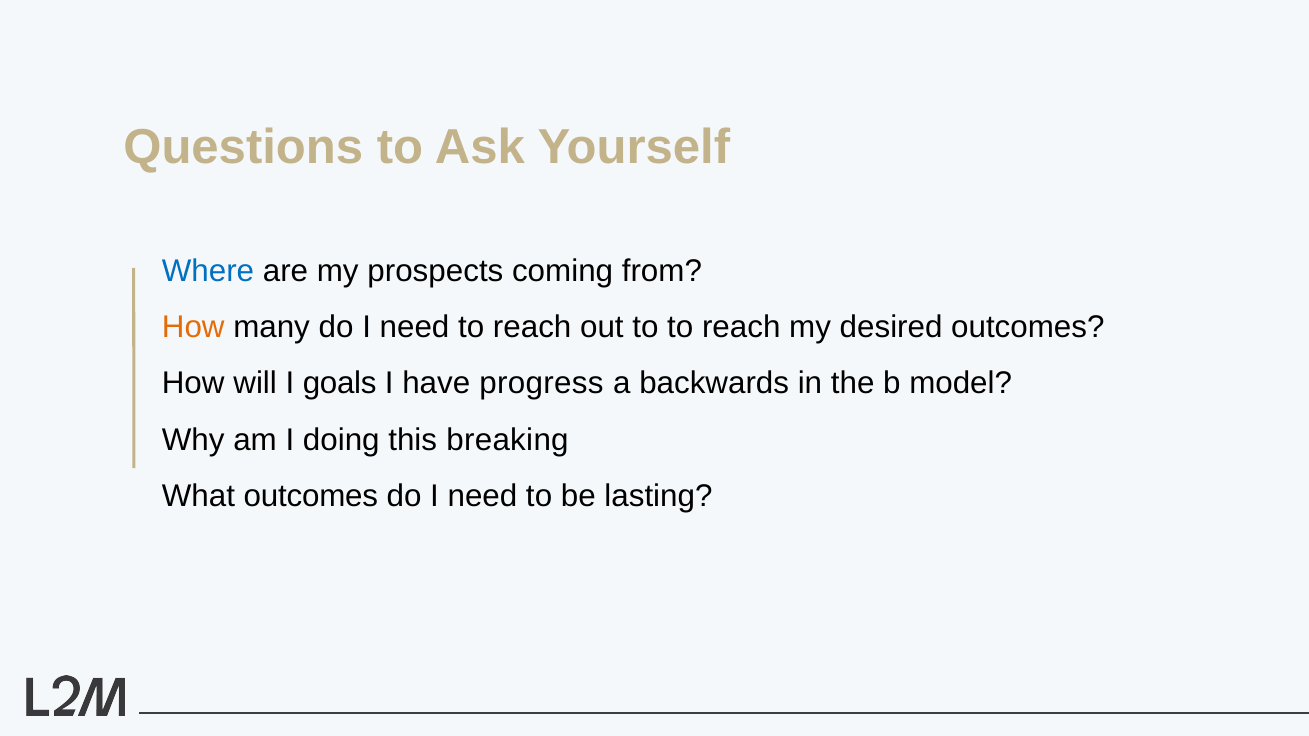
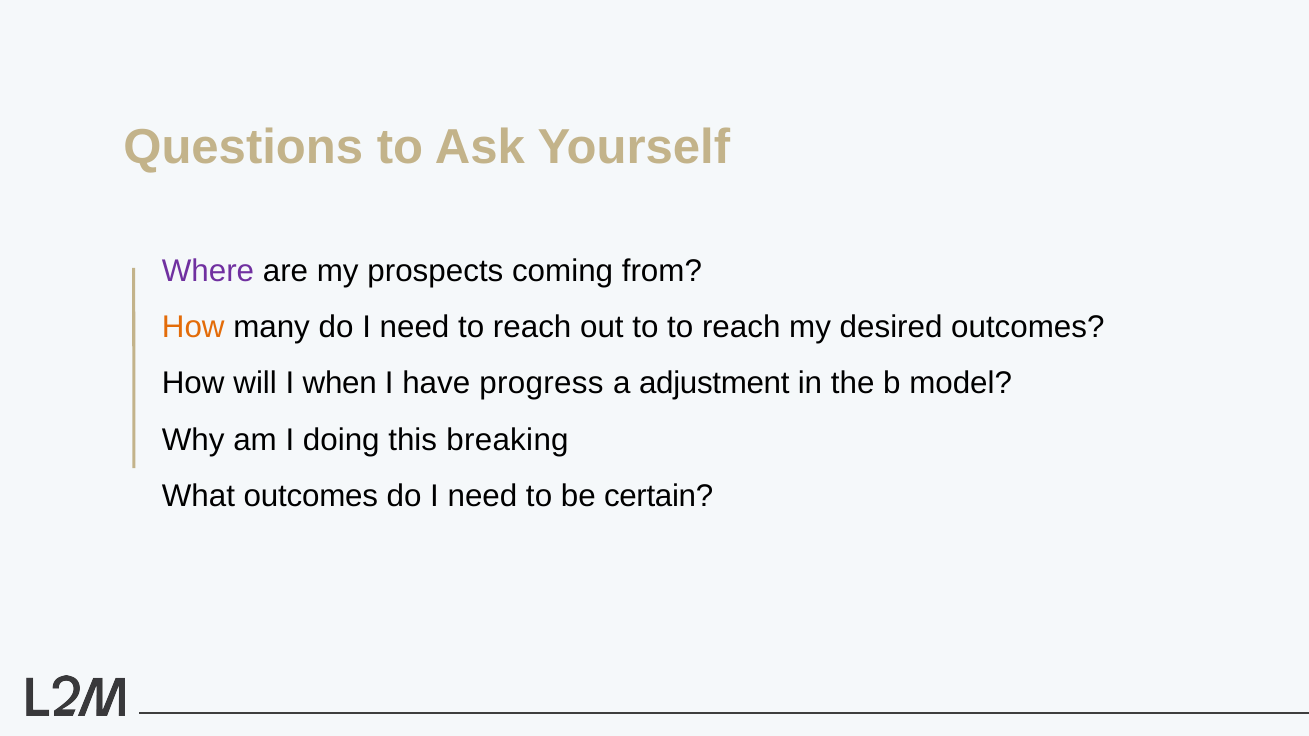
Where colour: blue -> purple
goals: goals -> when
backwards: backwards -> adjustment
lasting: lasting -> certain
